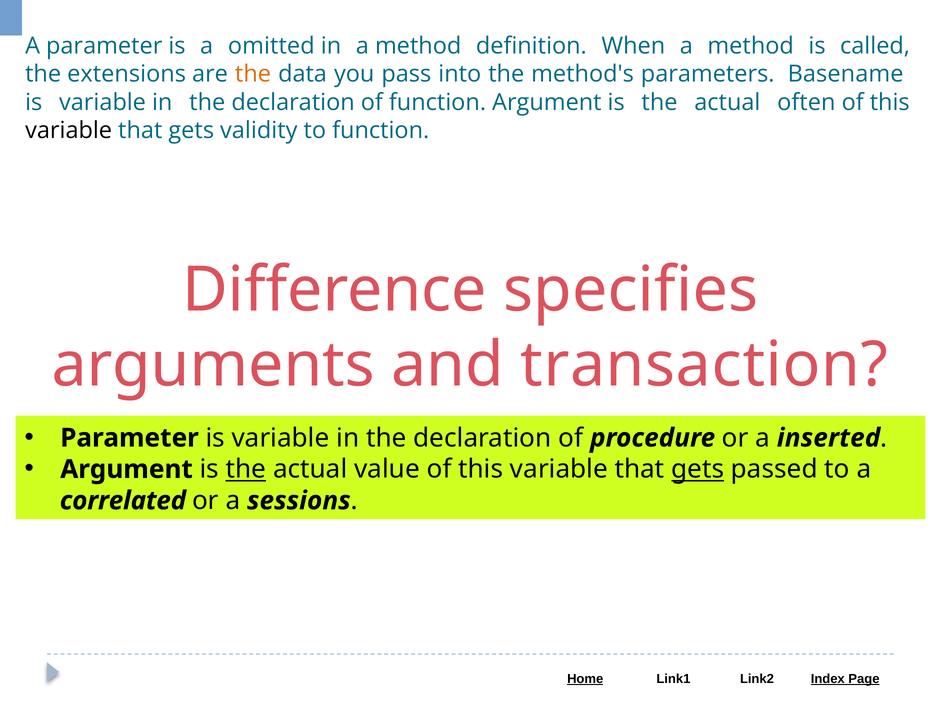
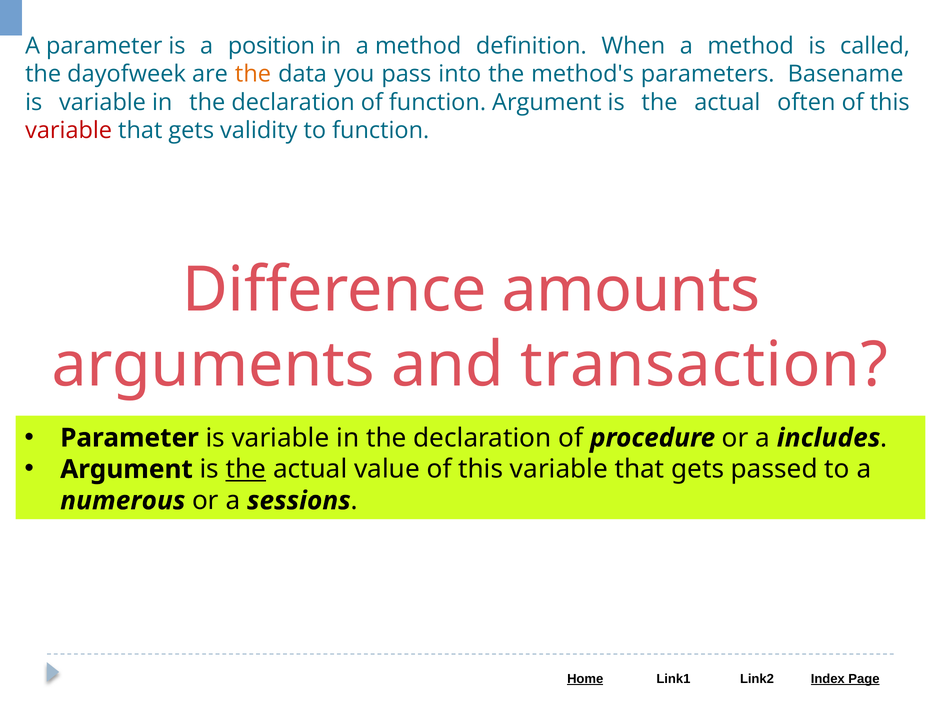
omitted: omitted -> position
extensions: extensions -> dayofweek
variable at (69, 130) colour: black -> red
specifies: specifies -> amounts
inserted: inserted -> includes
gets at (698, 469) underline: present -> none
correlated: correlated -> numerous
